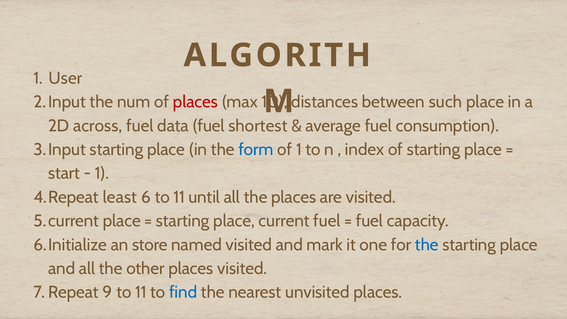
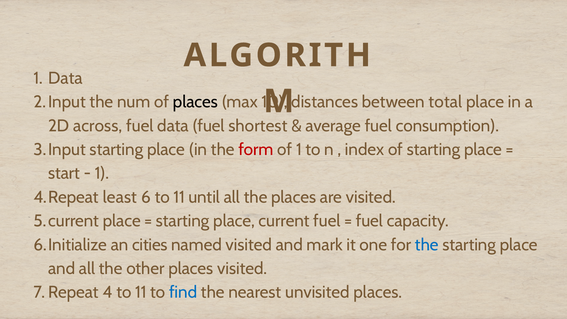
1 User: User -> Data
places at (195, 102) colour: red -> black
such: such -> total
form colour: blue -> red
store: store -> cities
9: 9 -> 4
